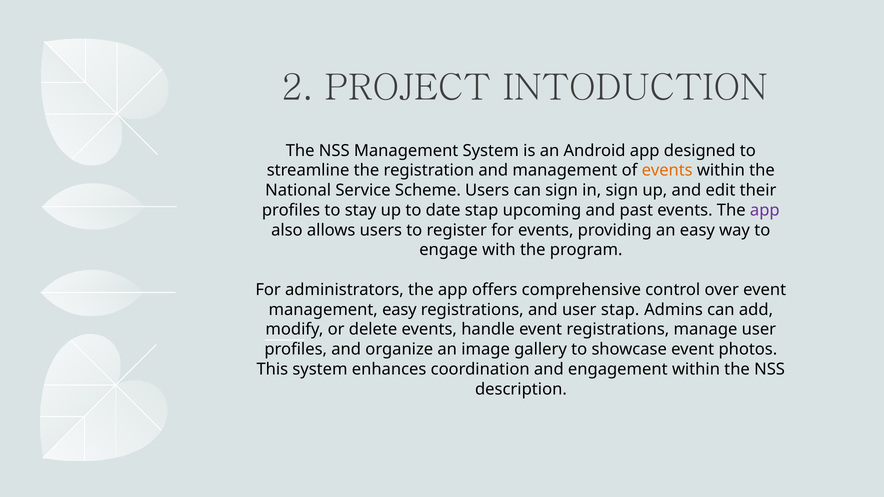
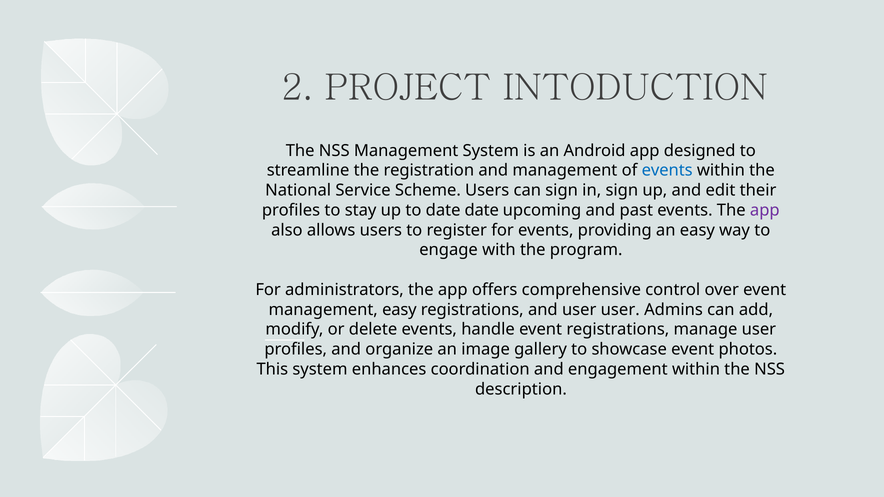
events at (667, 171) colour: orange -> blue
date stap: stap -> date
user stap: stap -> user
